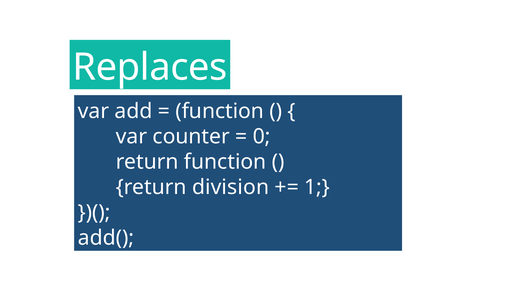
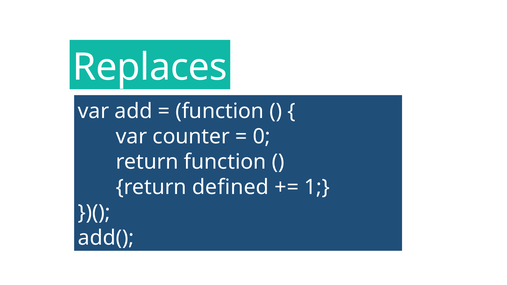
division: division -> defined
